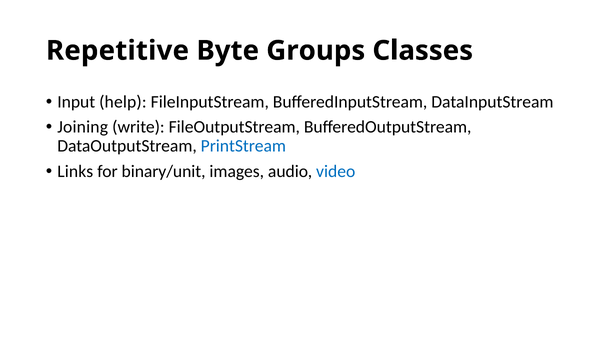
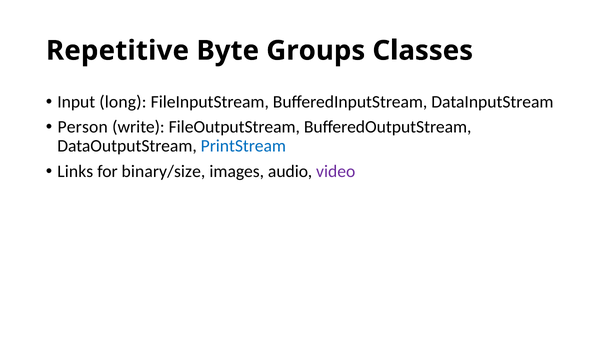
help: help -> long
Joining: Joining -> Person
binary/unit: binary/unit -> binary/size
video colour: blue -> purple
